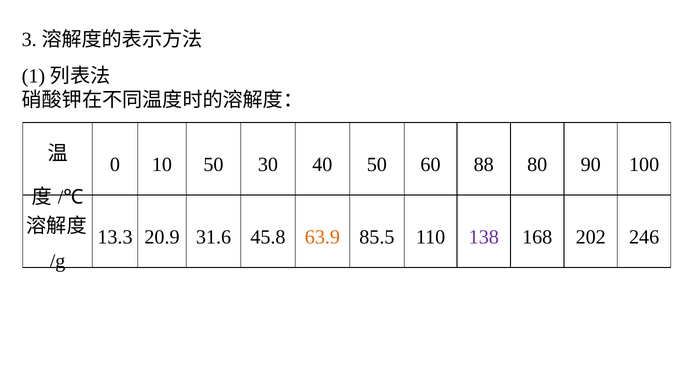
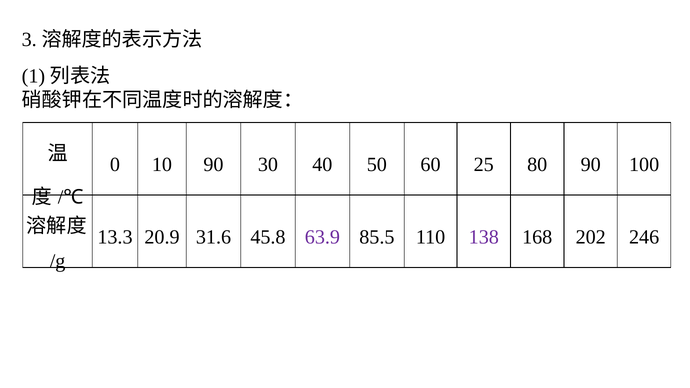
10 50: 50 -> 90
88: 88 -> 25
63.9 colour: orange -> purple
